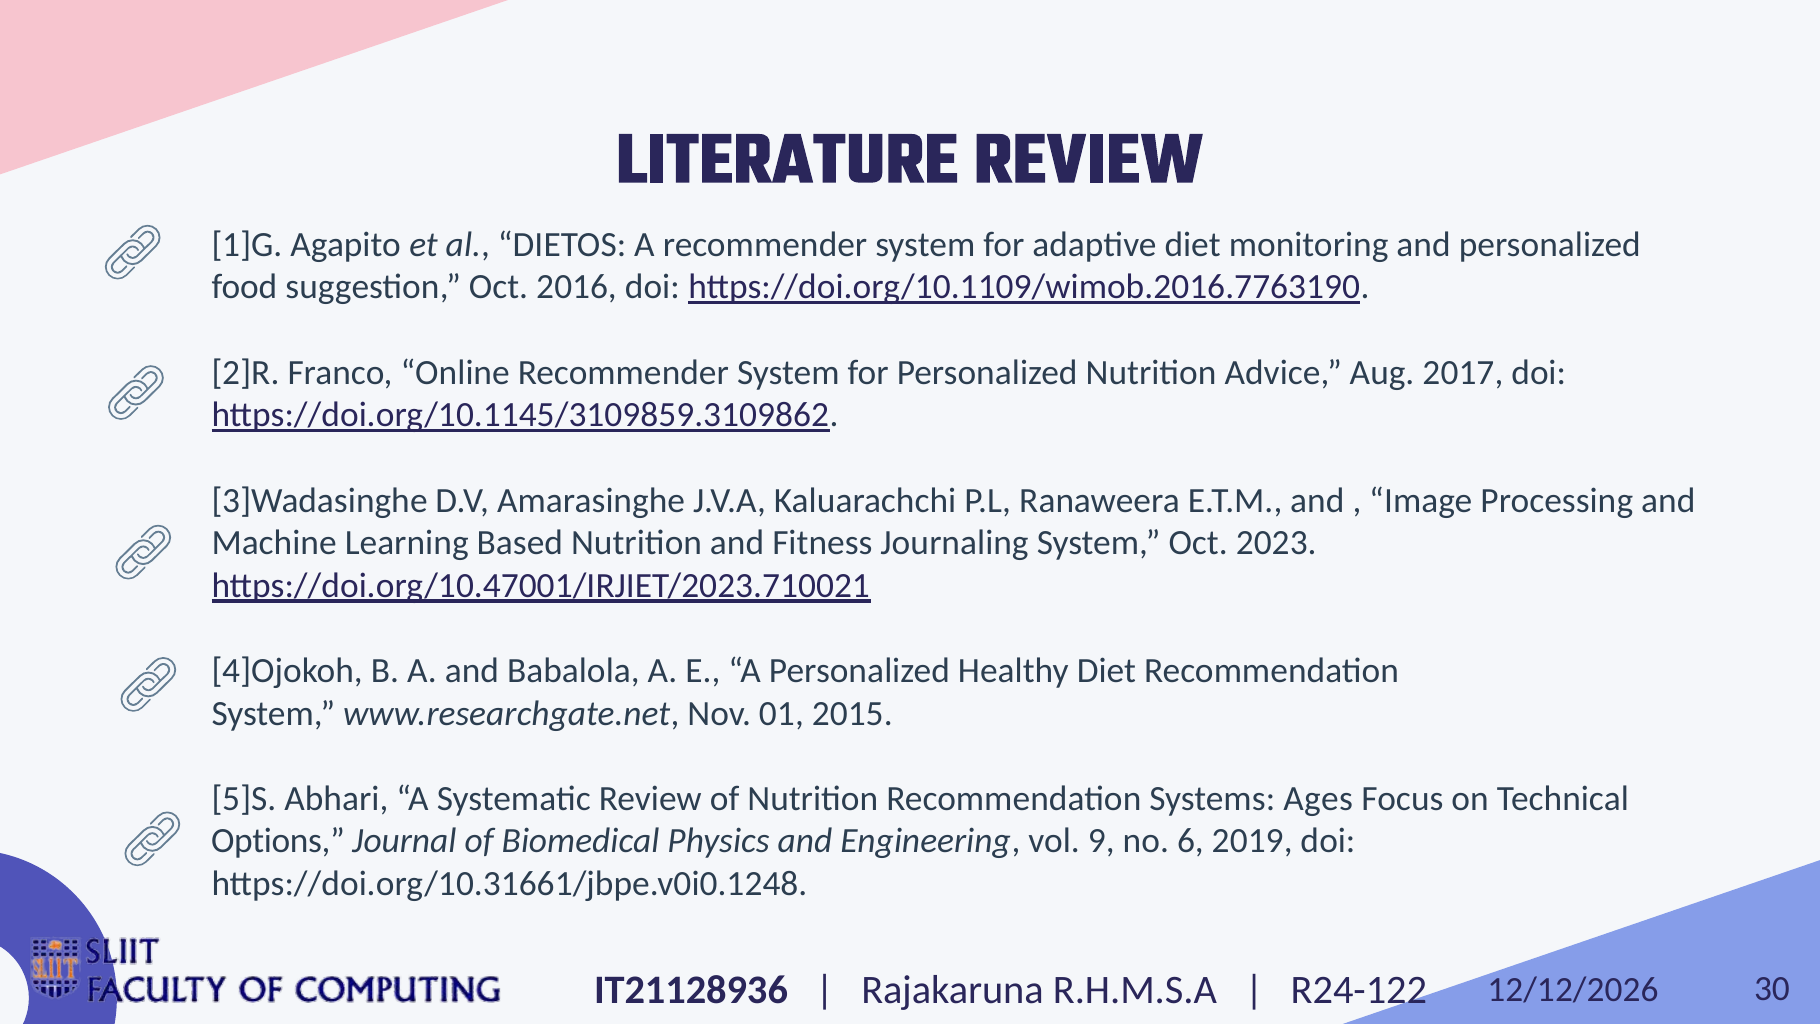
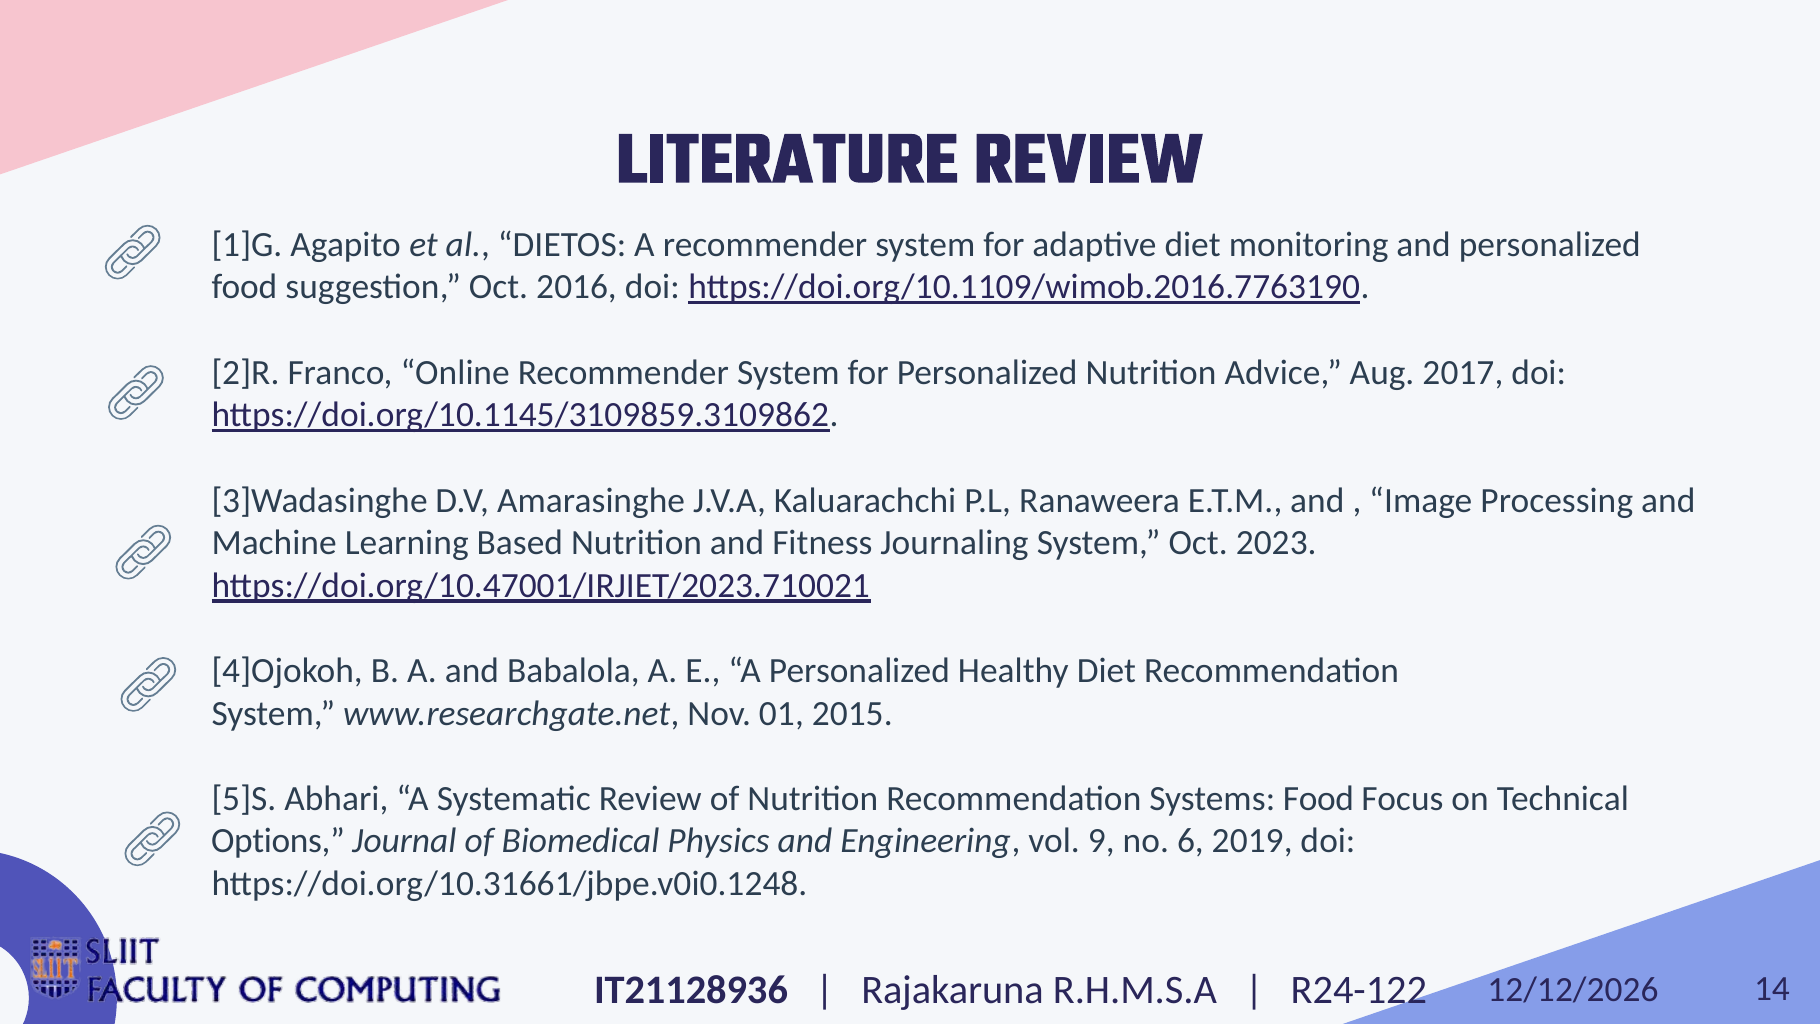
Systems Ages: Ages -> Food
30: 30 -> 14
